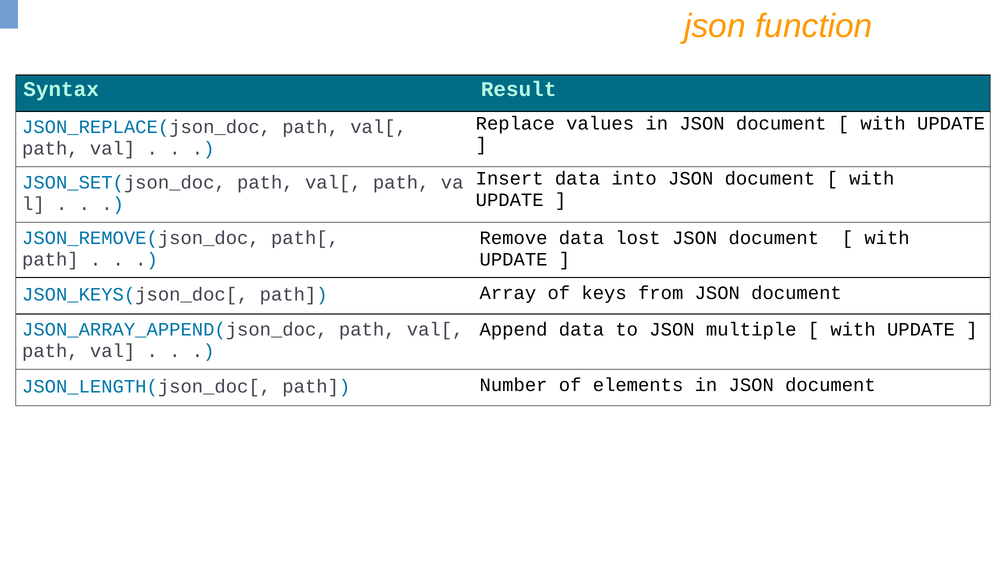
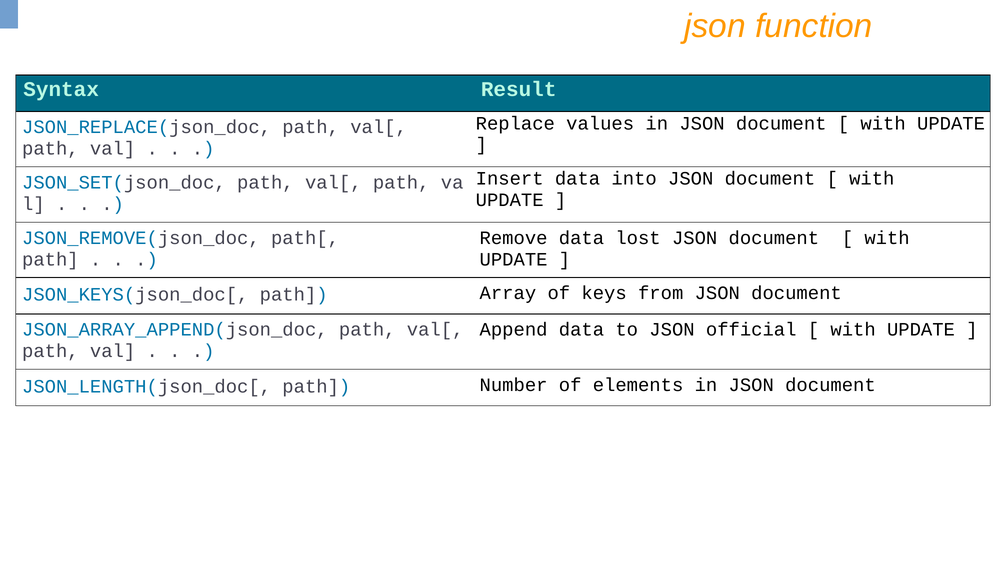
multiple: multiple -> official
